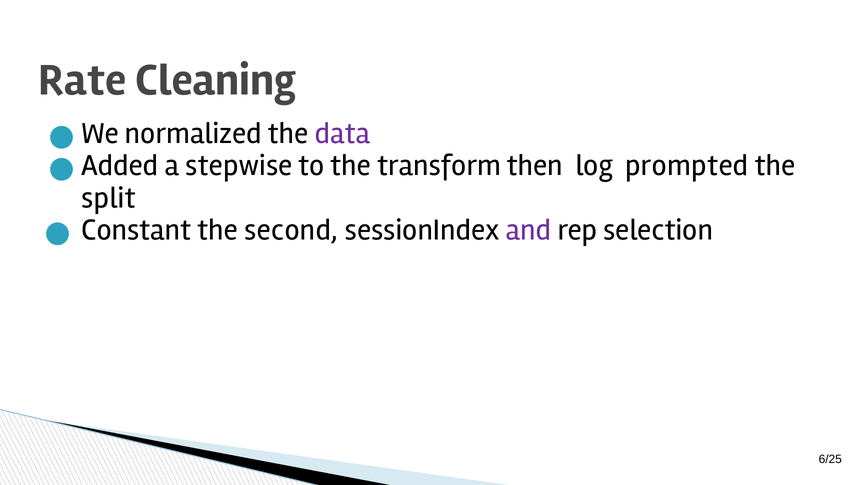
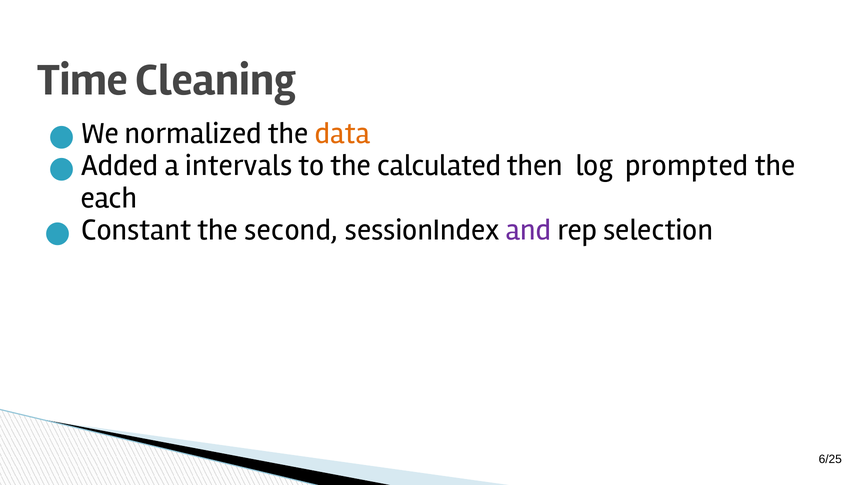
Rate: Rate -> Time
data colour: purple -> orange
stepwise: stepwise -> intervals
transform: transform -> calculated
split: split -> each
